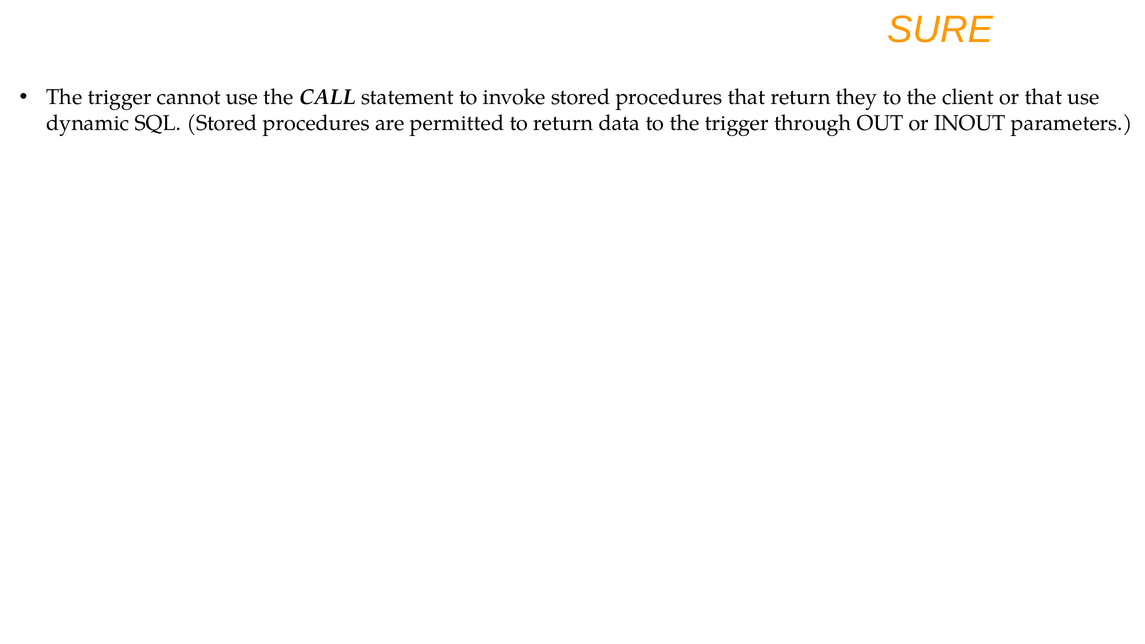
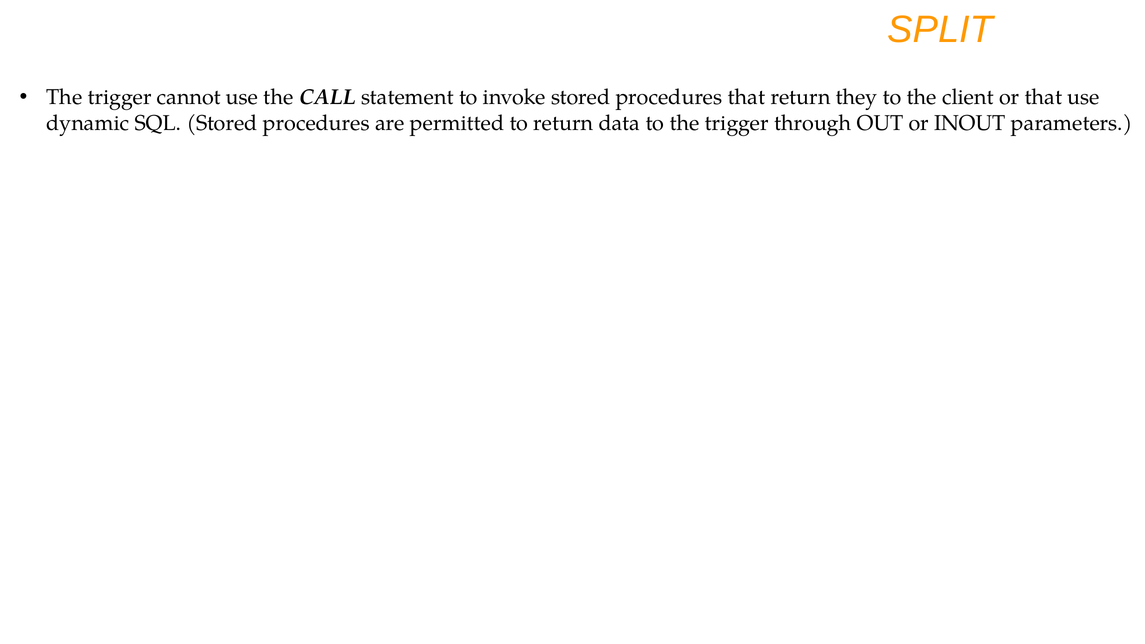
SURE: SURE -> SPLIT
